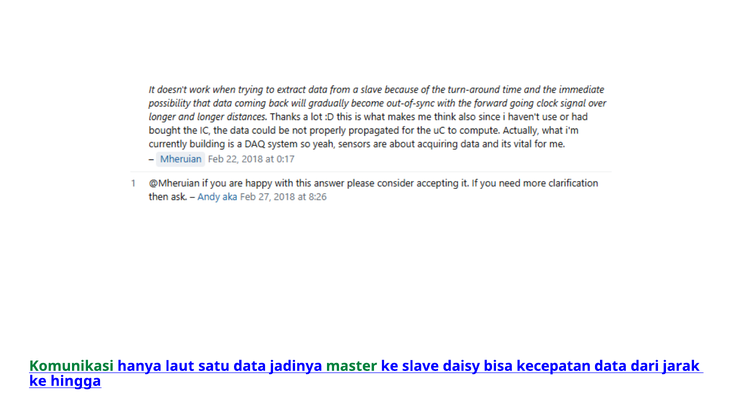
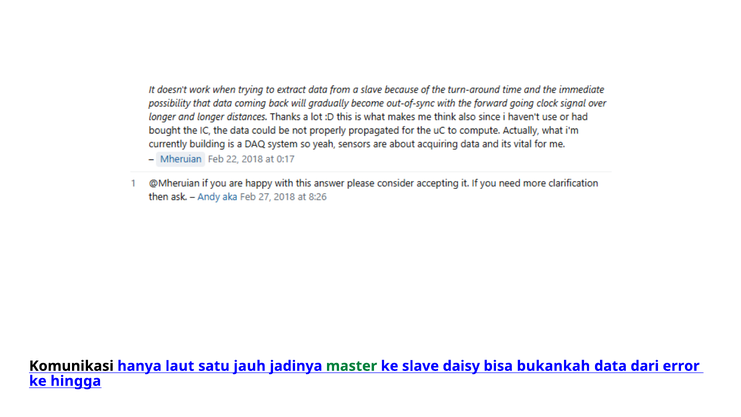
Komunikasi colour: green -> black
satu data: data -> jauh
kecepatan: kecepatan -> bukankah
jarak: jarak -> error
